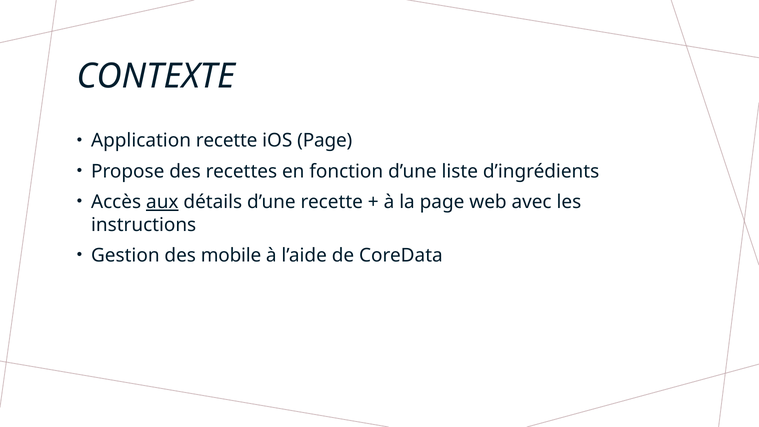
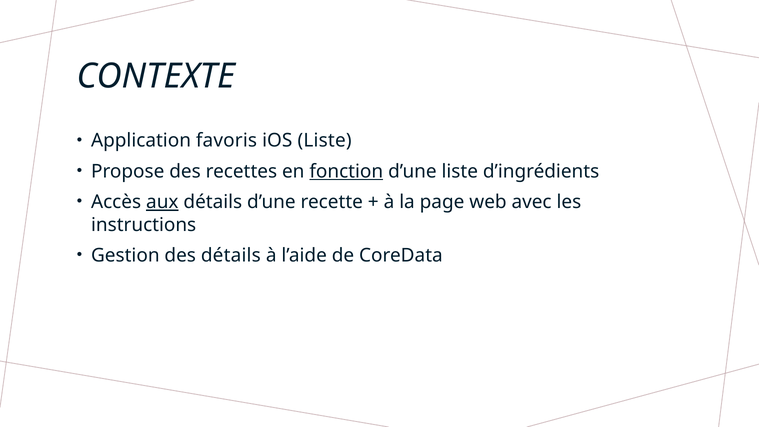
Application recette: recette -> favoris
iOS Page: Page -> Liste
fonction underline: none -> present
des mobile: mobile -> détails
